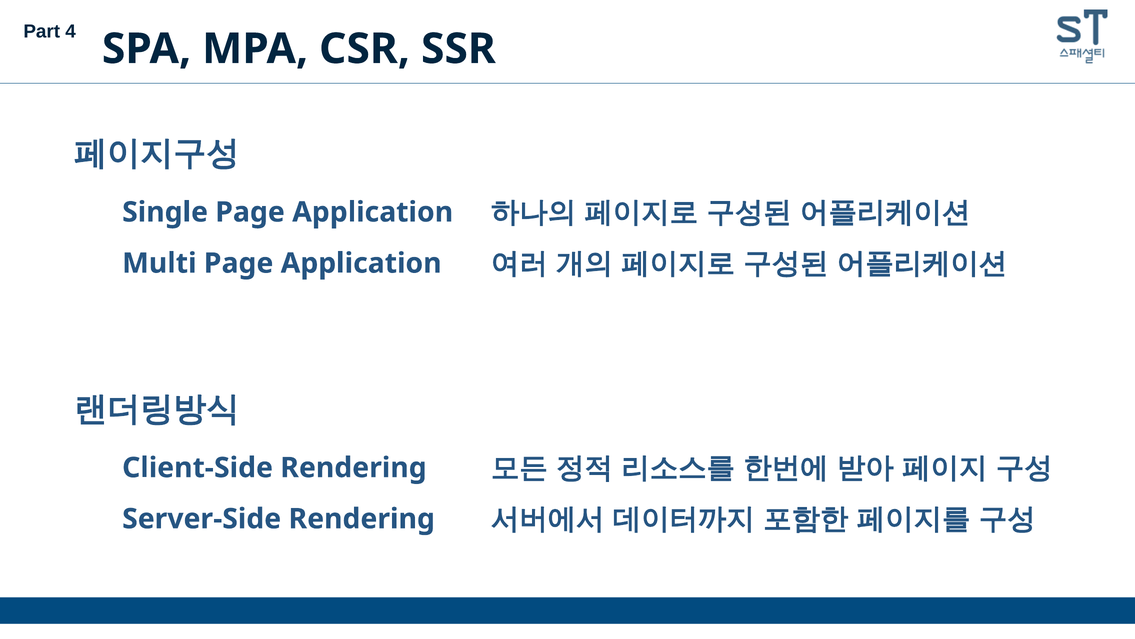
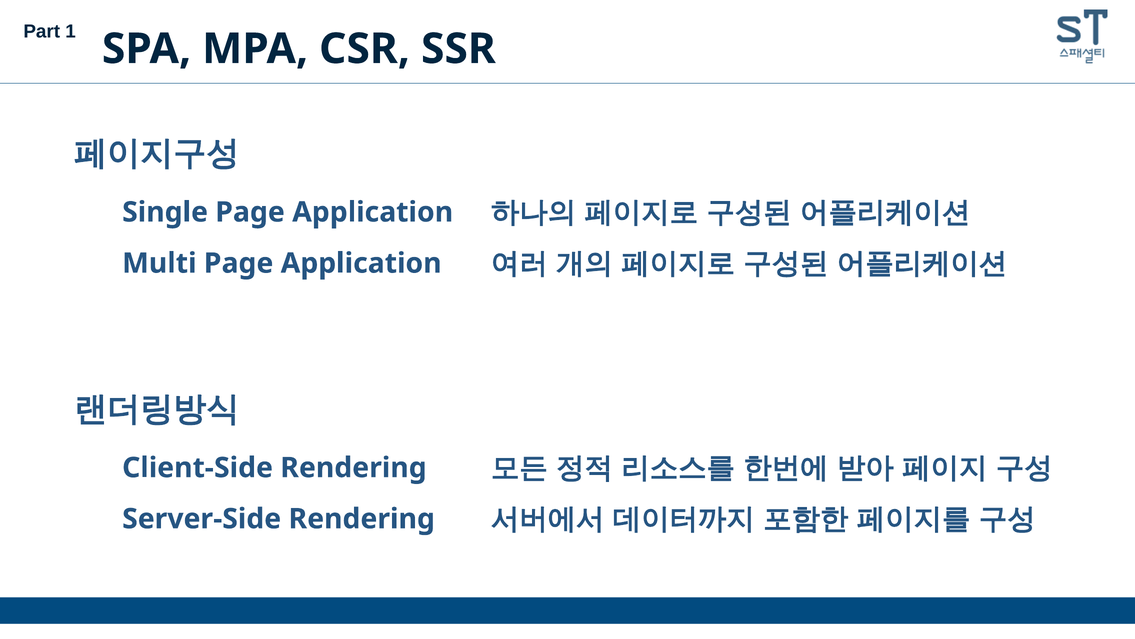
4: 4 -> 1
